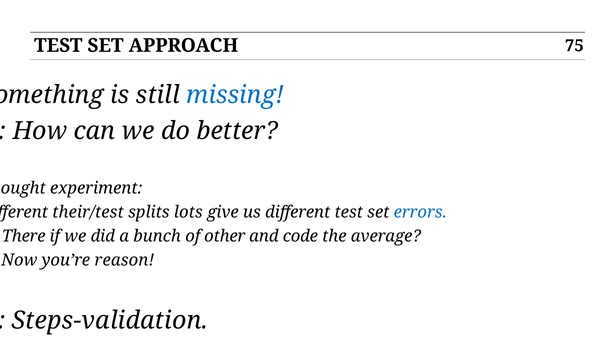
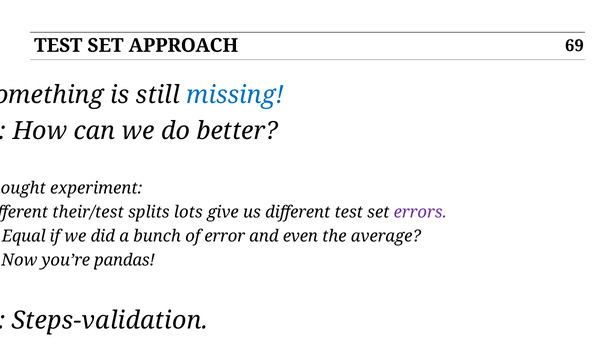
75: 75 -> 69
errors colour: blue -> purple
There: There -> Equal
other: other -> error
code: code -> even
reason: reason -> pandas
